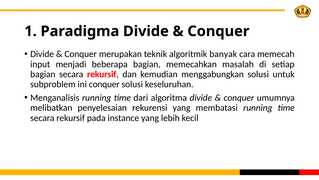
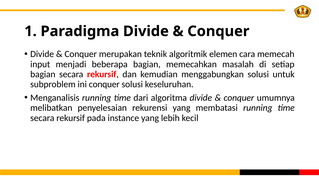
banyak: banyak -> elemen
